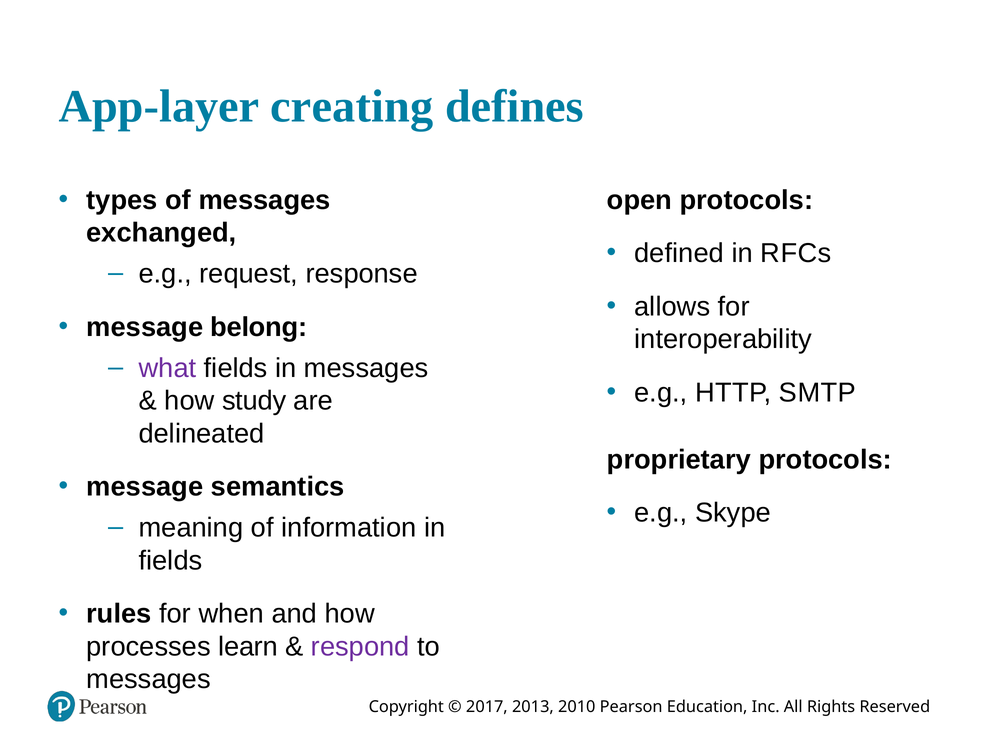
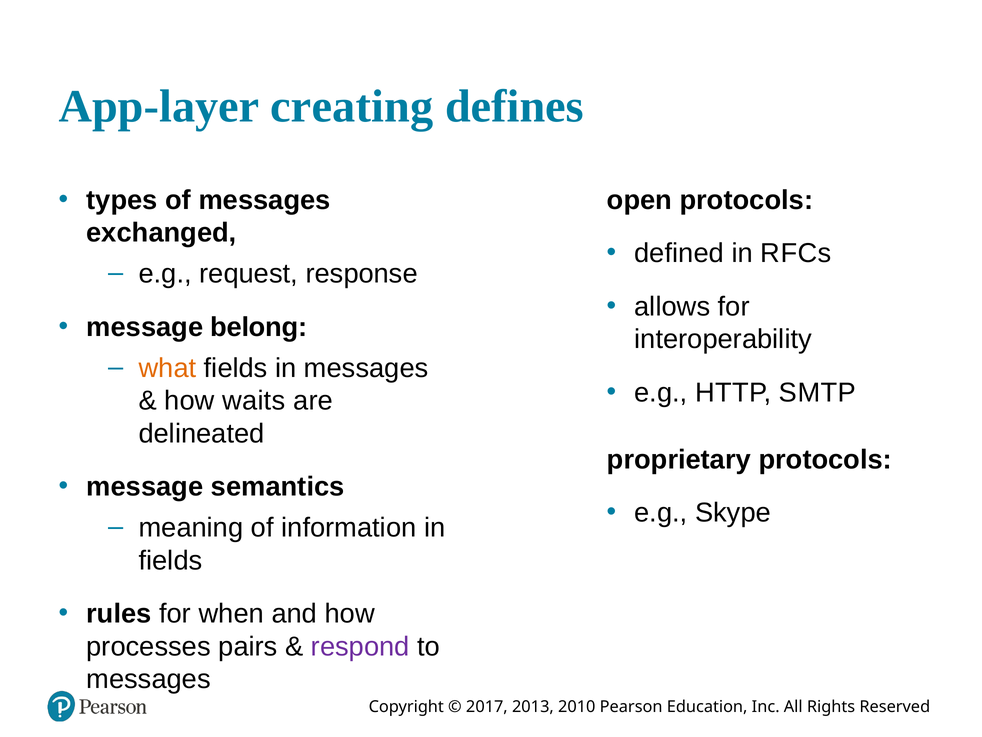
what colour: purple -> orange
study: study -> waits
learn: learn -> pairs
